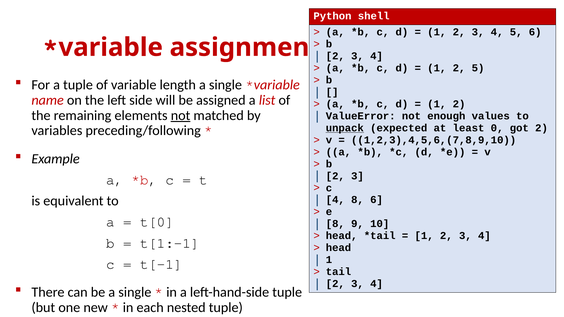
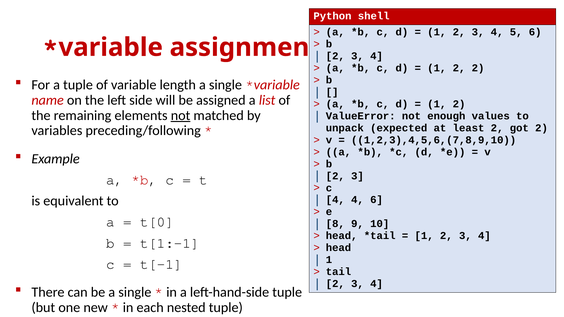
2 5: 5 -> 2
unpack underline: present -> none
least 0: 0 -> 2
4 8: 8 -> 4
